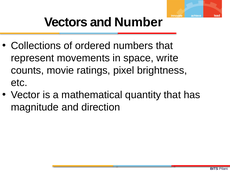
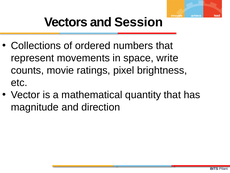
Number: Number -> Session
